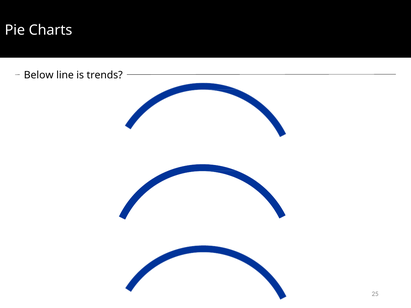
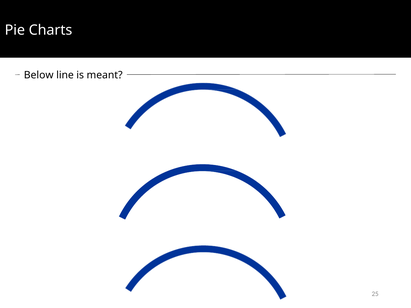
trends: trends -> meant
